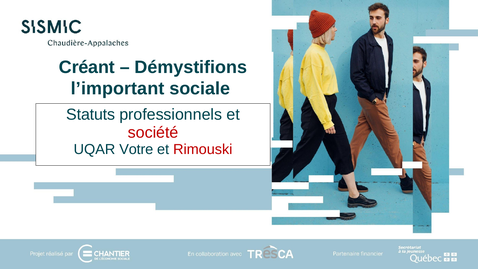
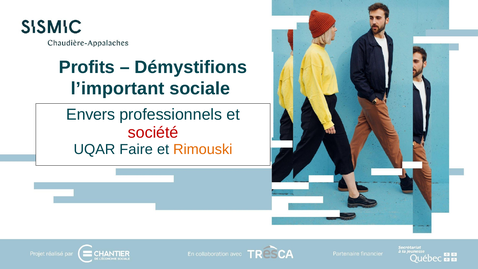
Créant: Créant -> Profits
Statuts: Statuts -> Envers
Votre: Votre -> Faire
Rimouski colour: red -> orange
